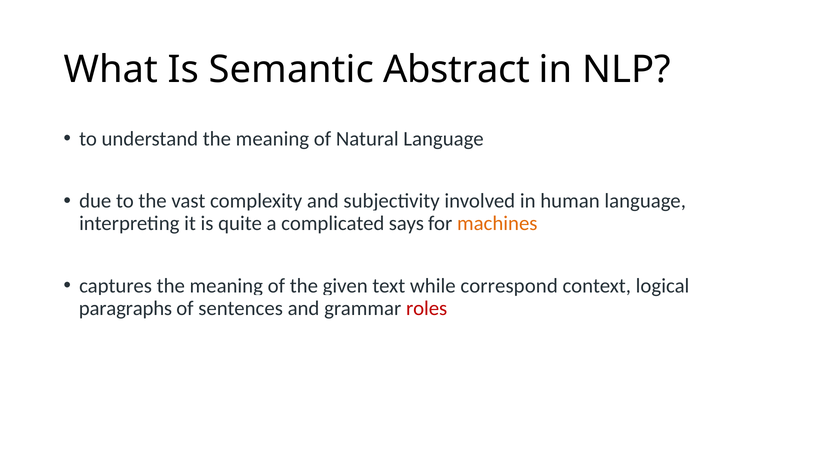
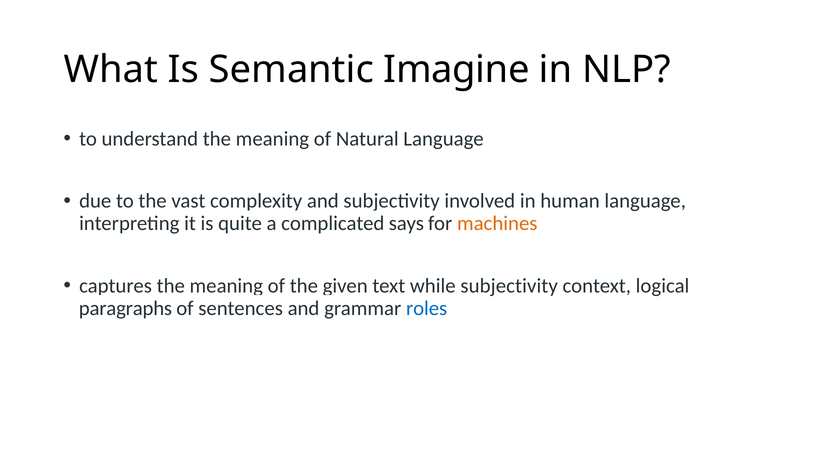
Abstract: Abstract -> Imagine
correspond at (509, 286): correspond -> subjectivity
roles colour: red -> blue
